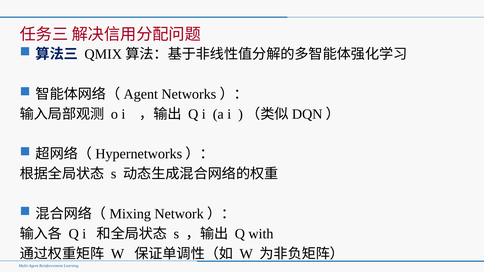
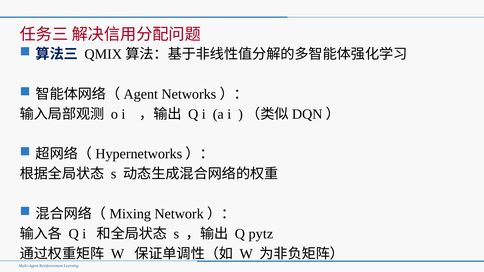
with: with -> pytz
